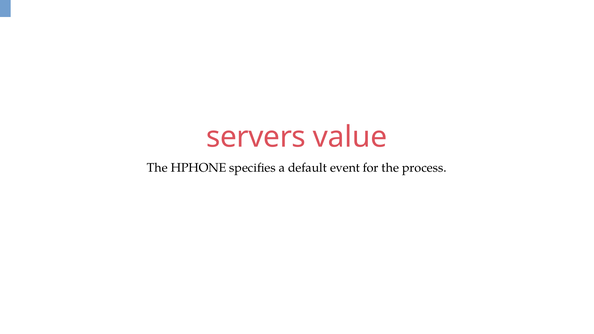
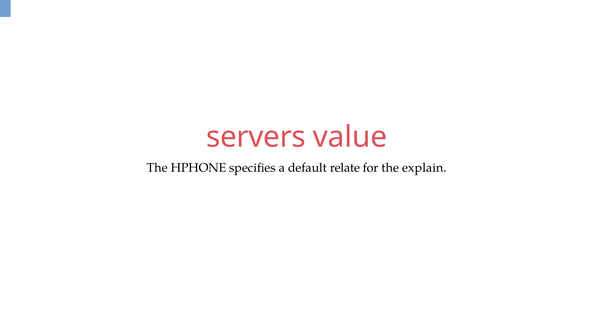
event: event -> relate
process: process -> explain
